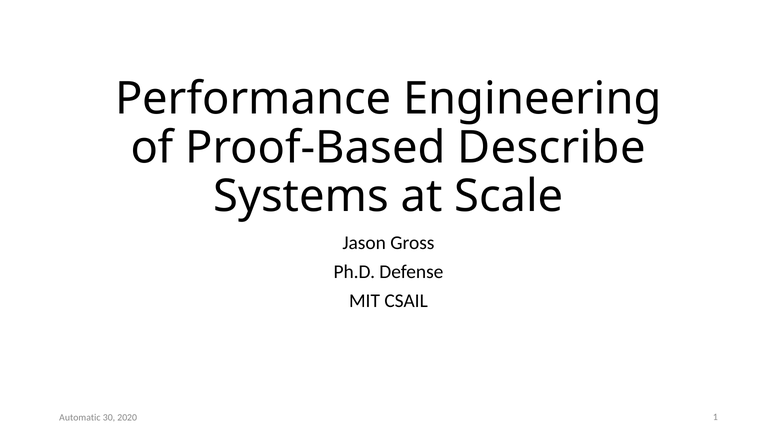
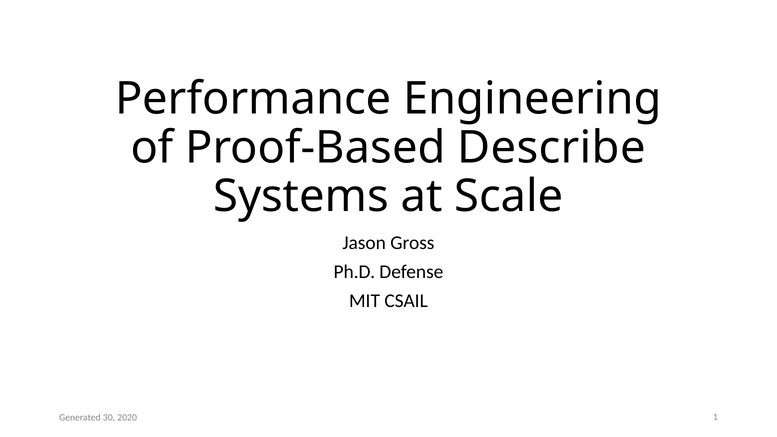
Automatic: Automatic -> Generated
